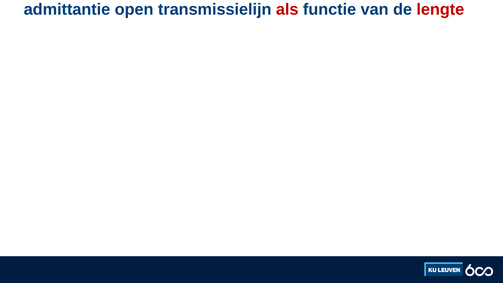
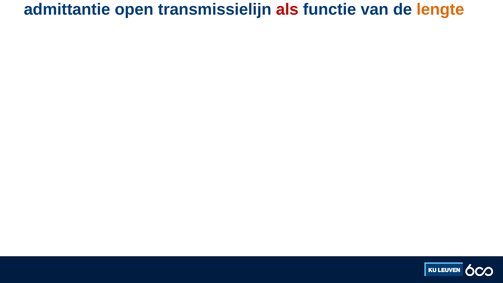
lengte colour: red -> orange
